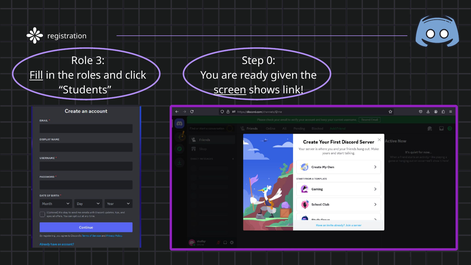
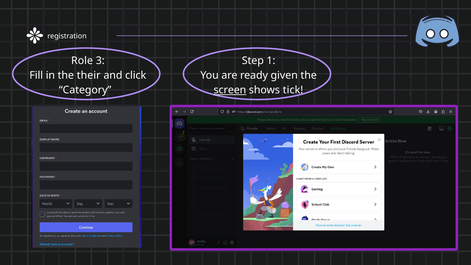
0: 0 -> 1
Fill underline: present -> none
roles: roles -> their
Students: Students -> Category
link: link -> tick
